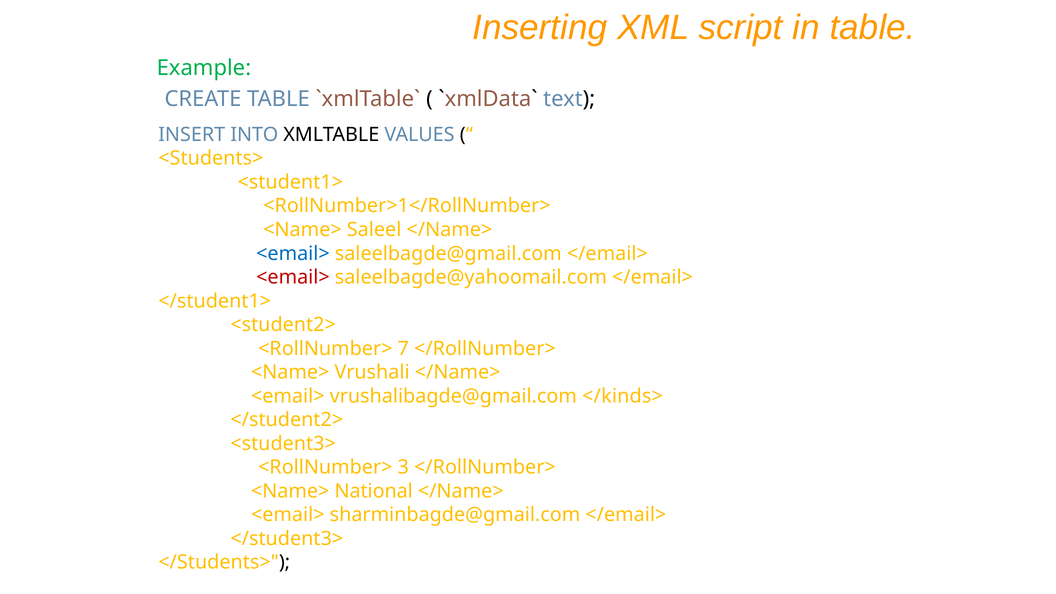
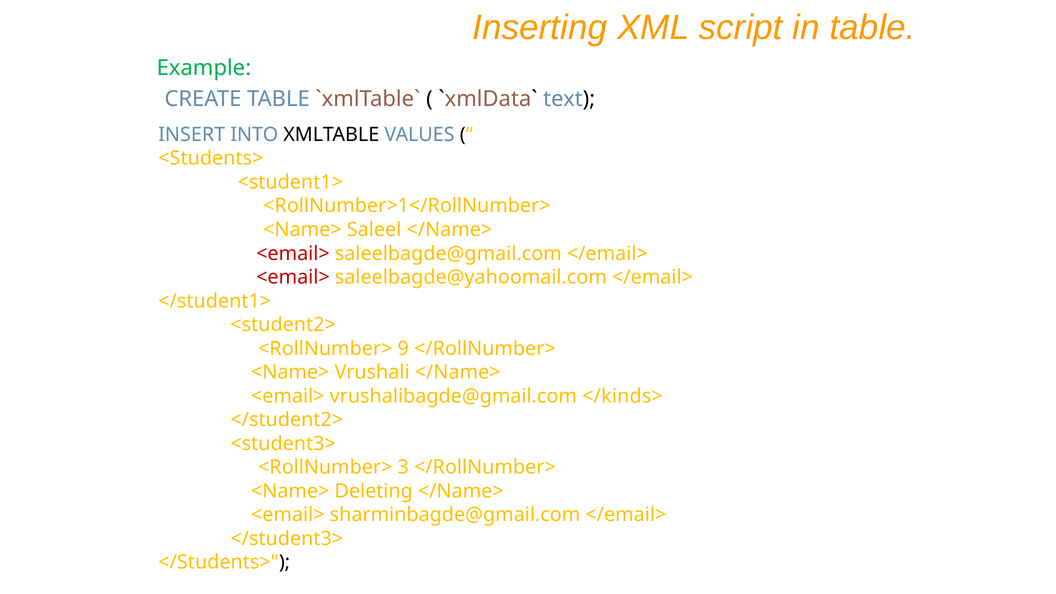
<email> at (293, 253) colour: blue -> red
7: 7 -> 9
National: National -> Deleting
